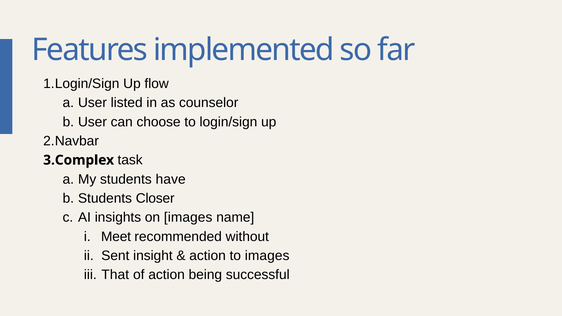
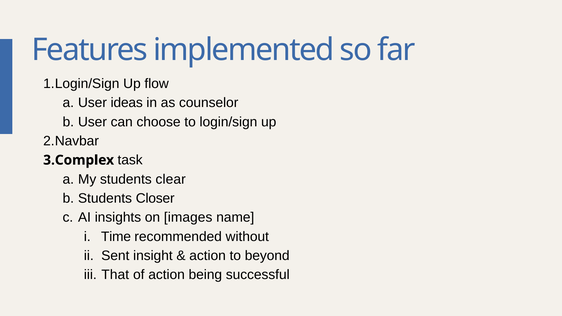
listed: listed -> ideas
have: have -> clear
Meet: Meet -> Time
to images: images -> beyond
